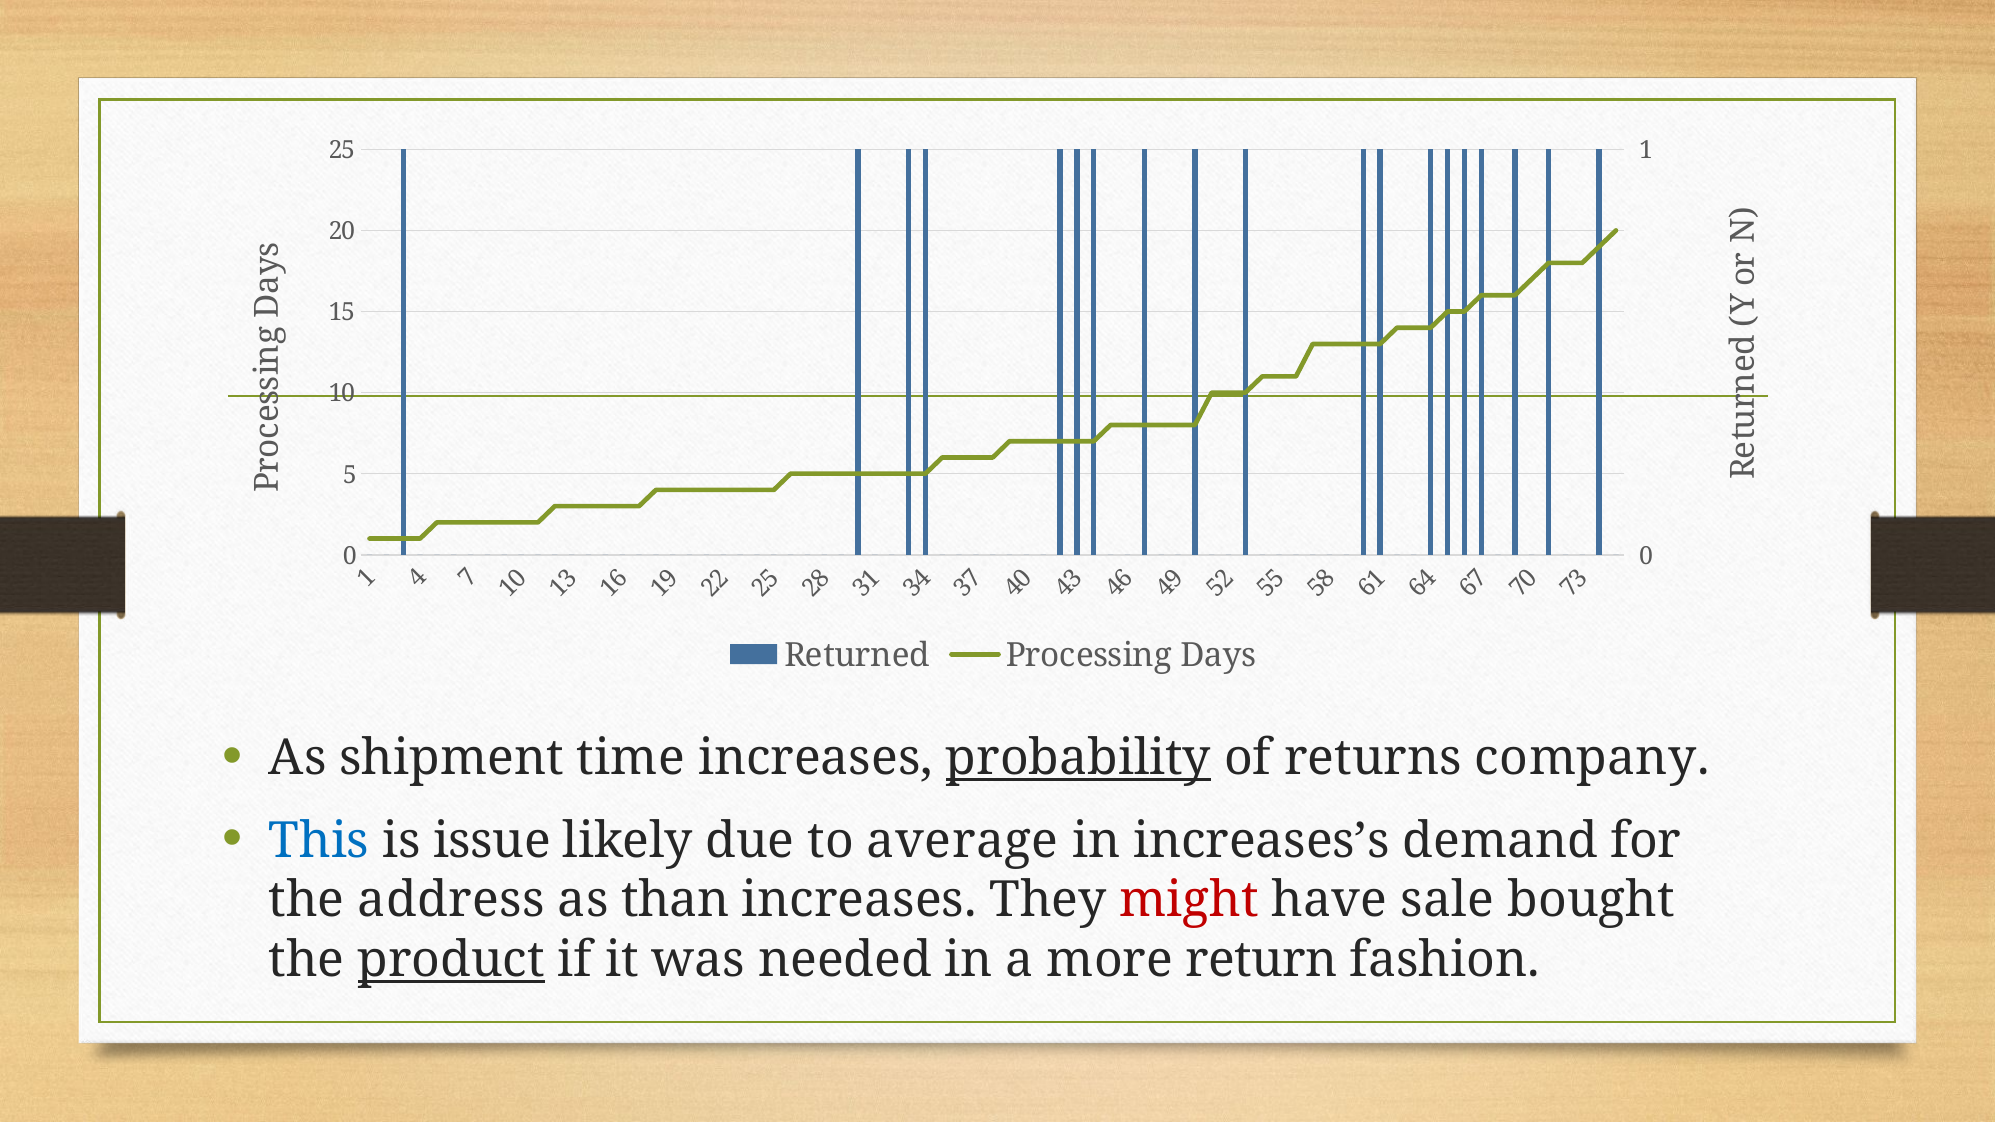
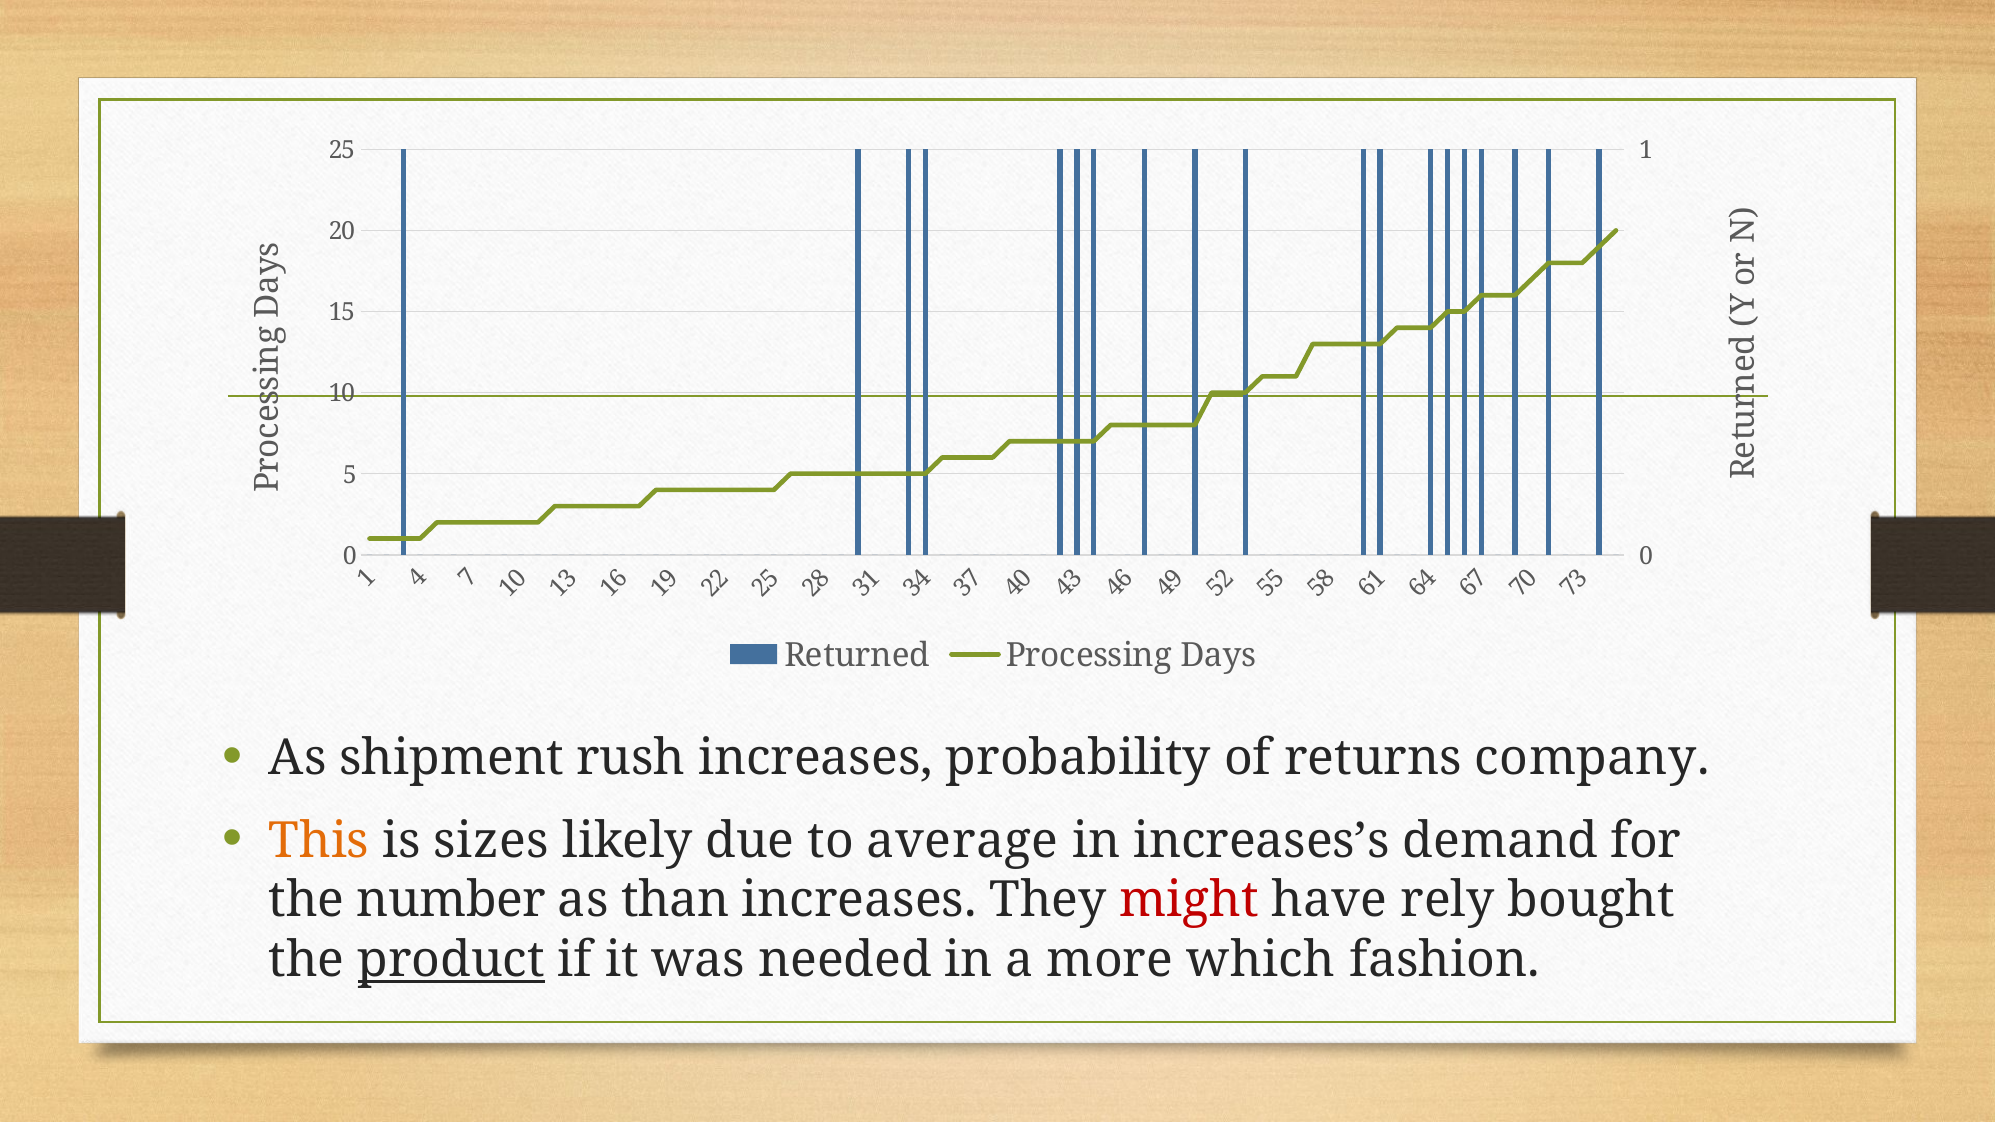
time: time -> rush
probability underline: present -> none
This colour: blue -> orange
issue: issue -> sizes
address: address -> number
sale: sale -> rely
return: return -> which
